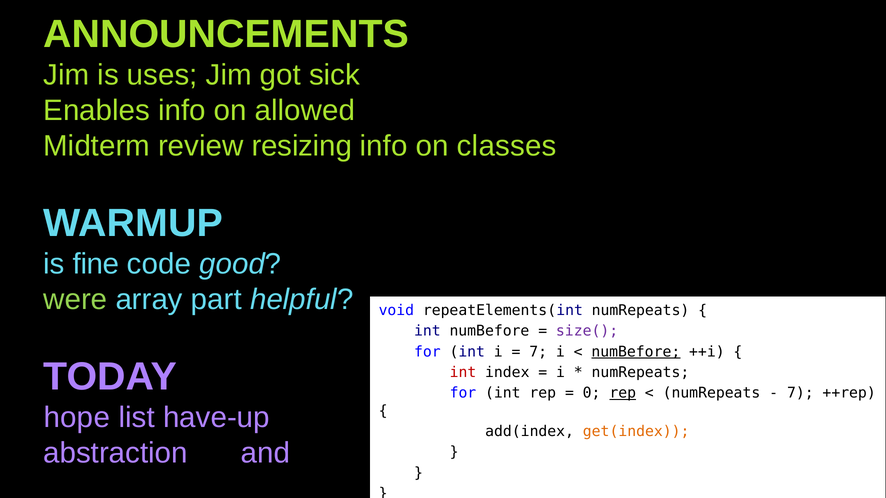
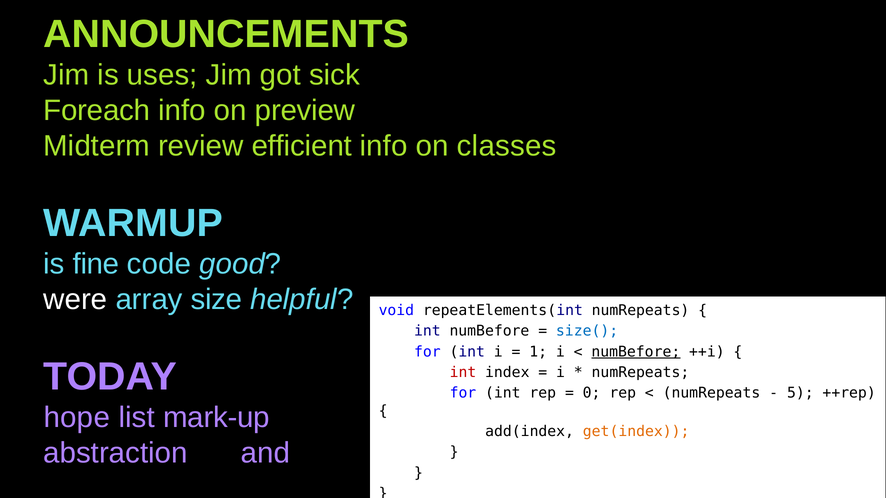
Enables: Enables -> Foreach
allowed: allowed -> preview
resizing: resizing -> efficient
were colour: light green -> white
part: part -> size
size( colour: purple -> blue
7 at (538, 352): 7 -> 1
rep at (623, 393) underline: present -> none
7 at (800, 393): 7 -> 5
have-up: have-up -> mark-up
